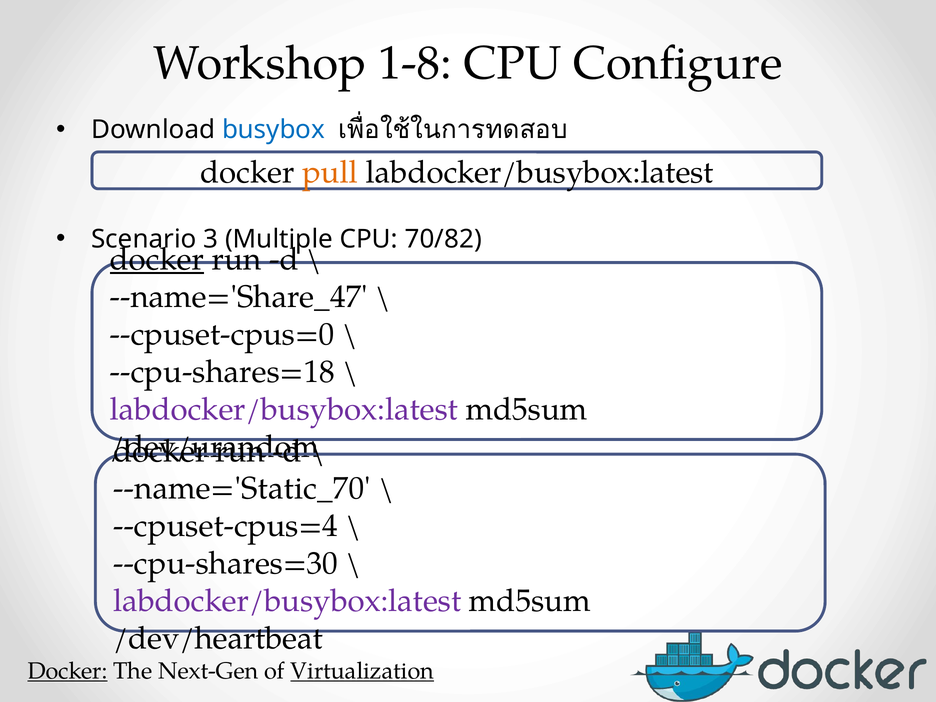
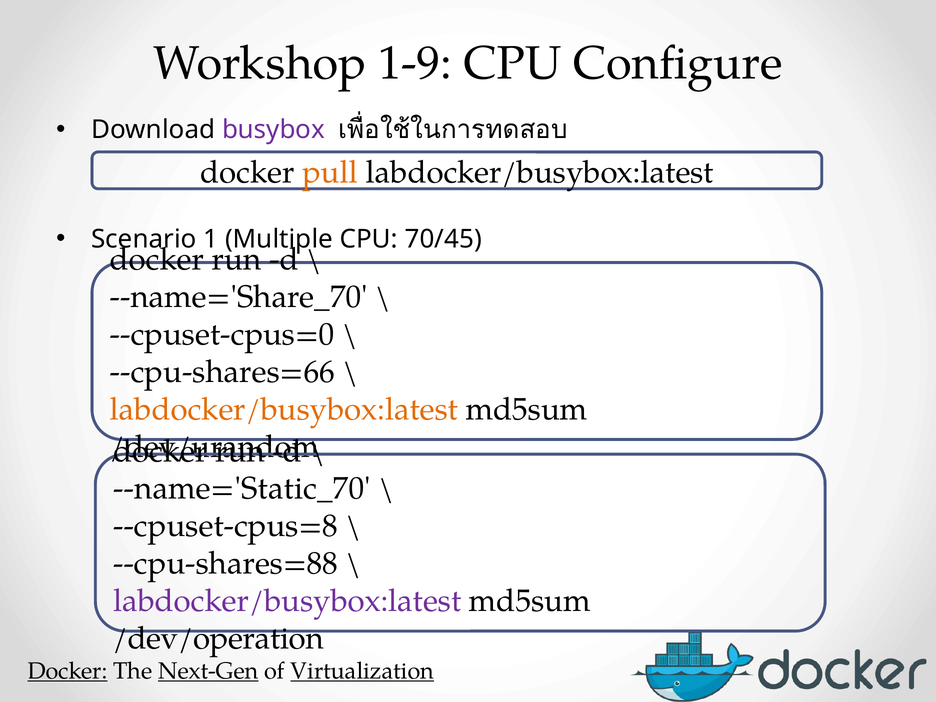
1-8: 1-8 -> 1-9
busybox colour: blue -> purple
3: 3 -> 1
70/82: 70/82 -> 70/45
docker at (157, 260) underline: present -> none
--name='Share_47: --name='Share_47 -> --name='Share_70
--cpu-shares=18: --cpu-shares=18 -> --cpu-shares=66
labdocker/busybox:latest at (284, 409) colour: purple -> orange
--cpuset-cpus=4: --cpuset-cpus=4 -> --cpuset-cpus=8
--cpu-shares=30: --cpu-shares=30 -> --cpu-shares=88
/dev/heartbeat: /dev/heartbeat -> /dev/operation
Next-Gen underline: none -> present
